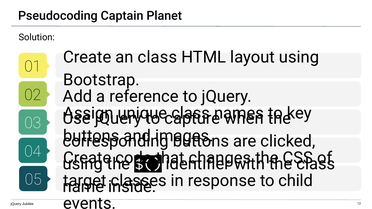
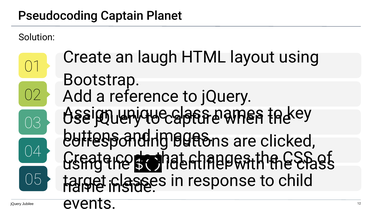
an class: class -> laugh
